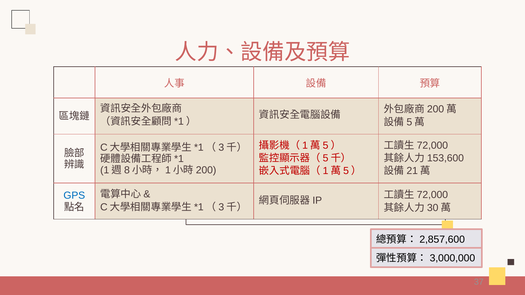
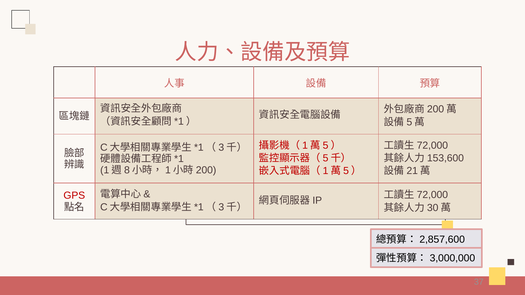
GPS colour: blue -> red
